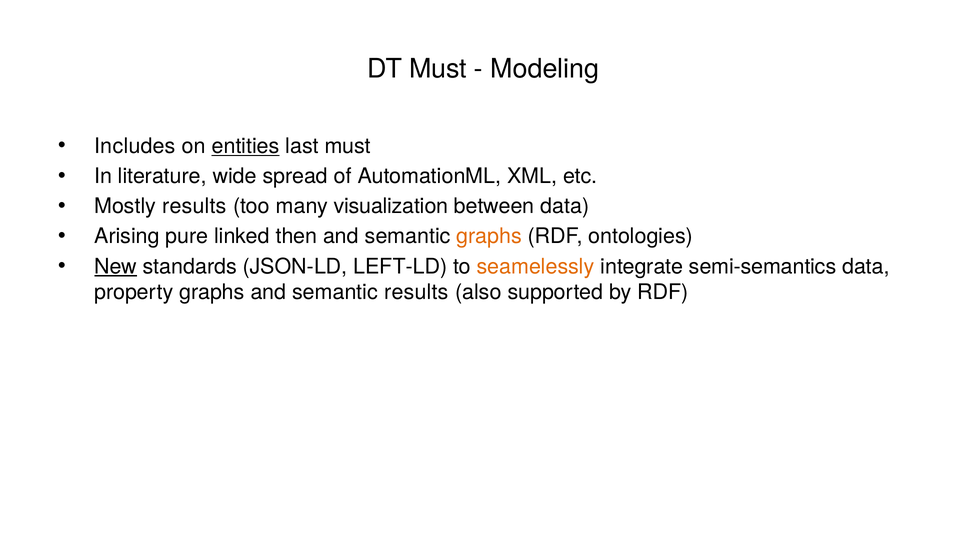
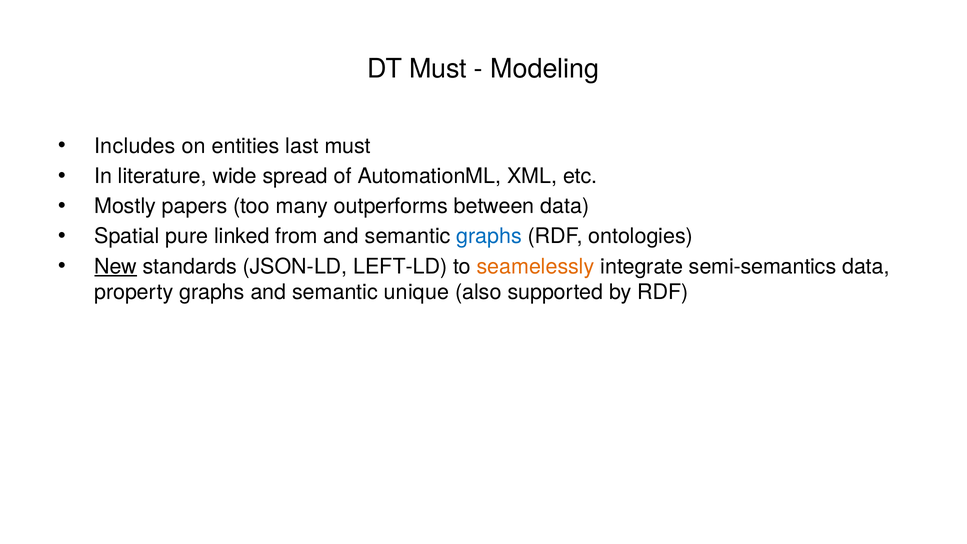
entities underline: present -> none
Mostly results: results -> papers
visualization: visualization -> outperforms
Arising: Arising -> Spatial
then: then -> from
graphs at (489, 236) colour: orange -> blue
semantic results: results -> unique
